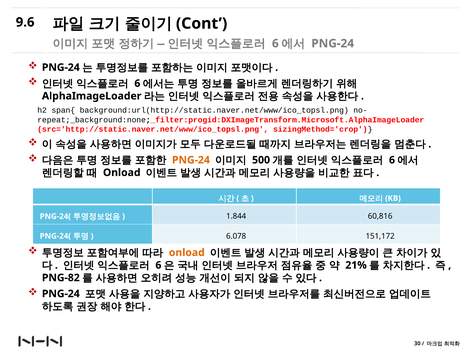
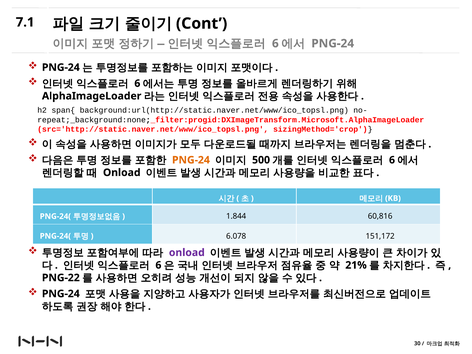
9.6: 9.6 -> 7.1
onload at (187, 253) colour: orange -> purple
PNG-82: PNG-82 -> PNG-22
